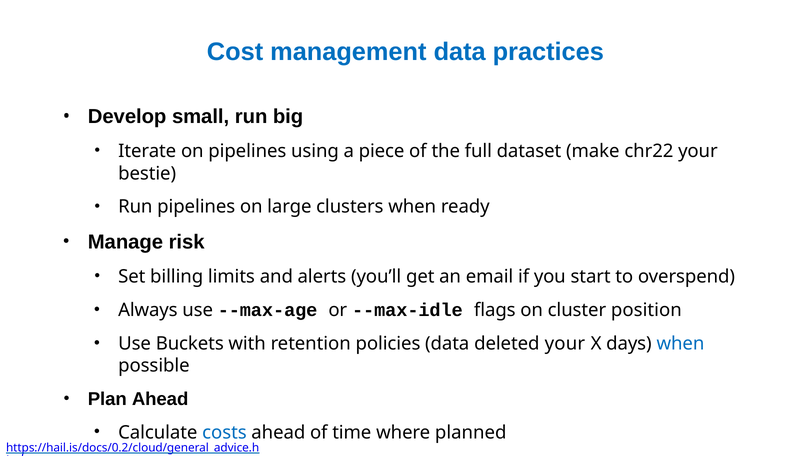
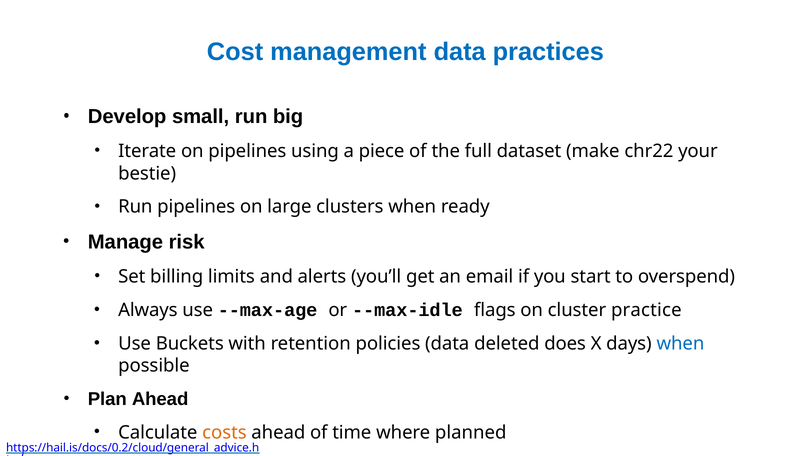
position: position -> practice
deleted your: your -> does
costs colour: blue -> orange
